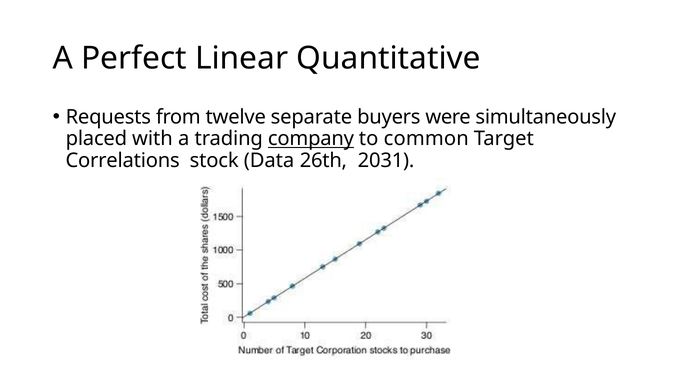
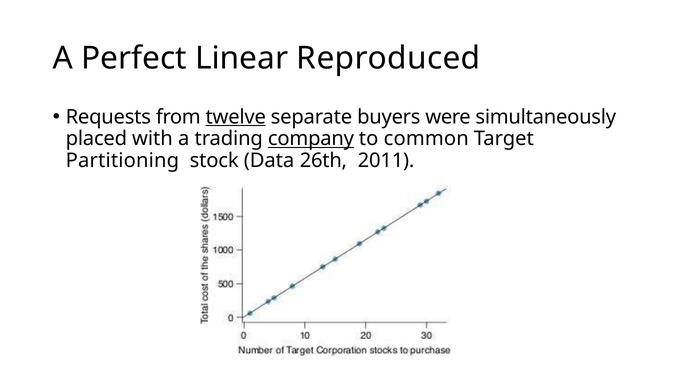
Quantitative: Quantitative -> Reproduced
twelve underline: none -> present
Correlations: Correlations -> Partitioning
2031: 2031 -> 2011
